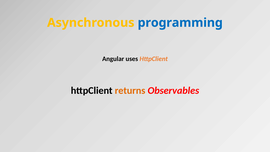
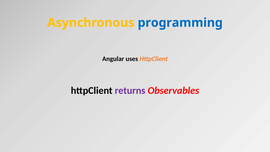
returns colour: orange -> purple
